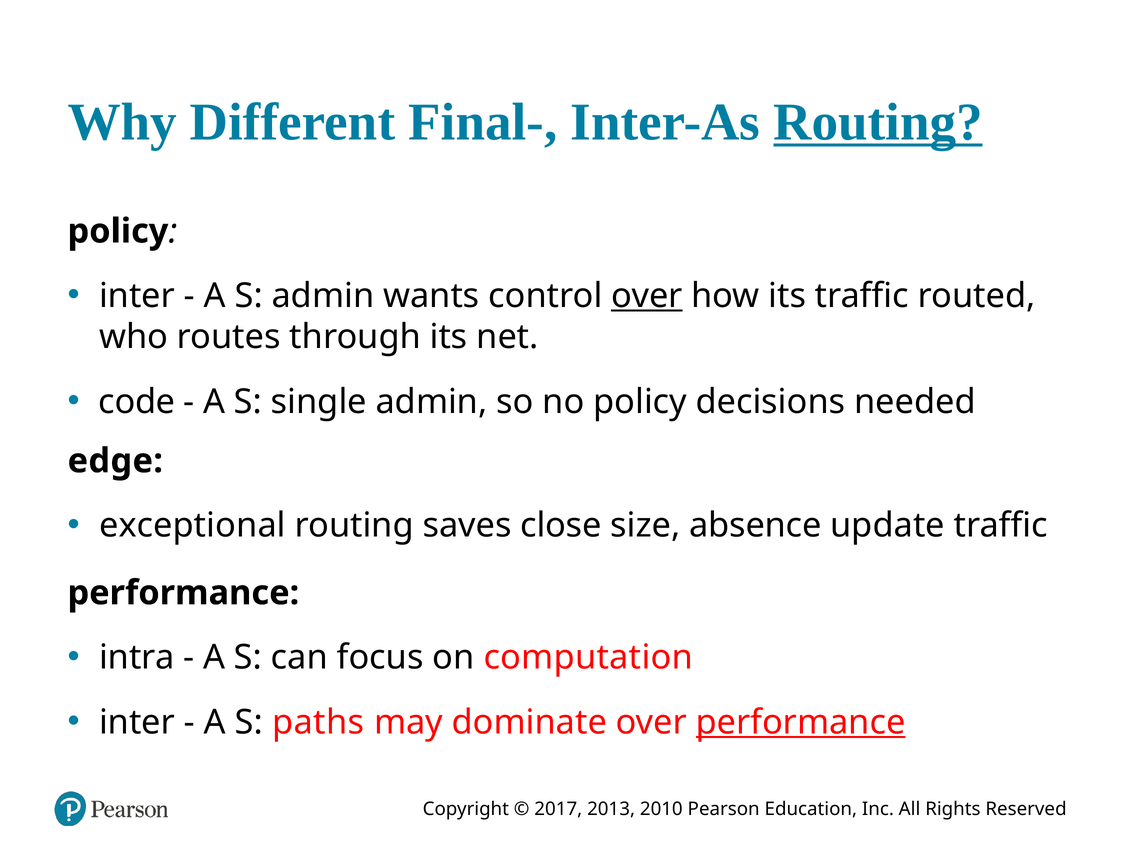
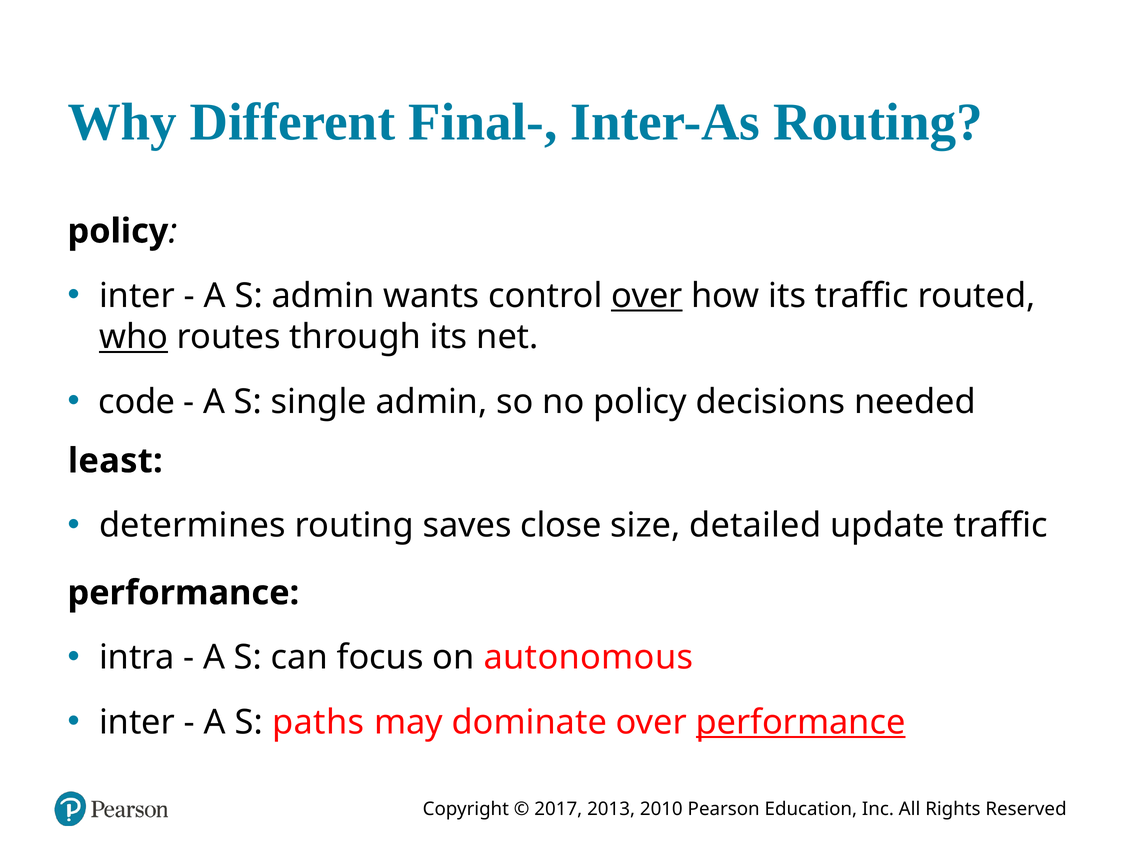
Routing at (878, 122) underline: present -> none
who underline: none -> present
edge: edge -> least
exceptional: exceptional -> determines
absence: absence -> detailed
computation: computation -> autonomous
